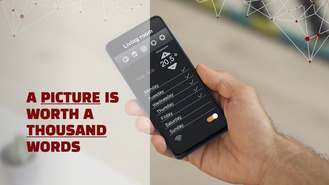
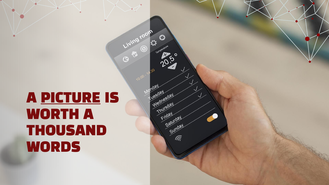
THOUSAND underline: present -> none
